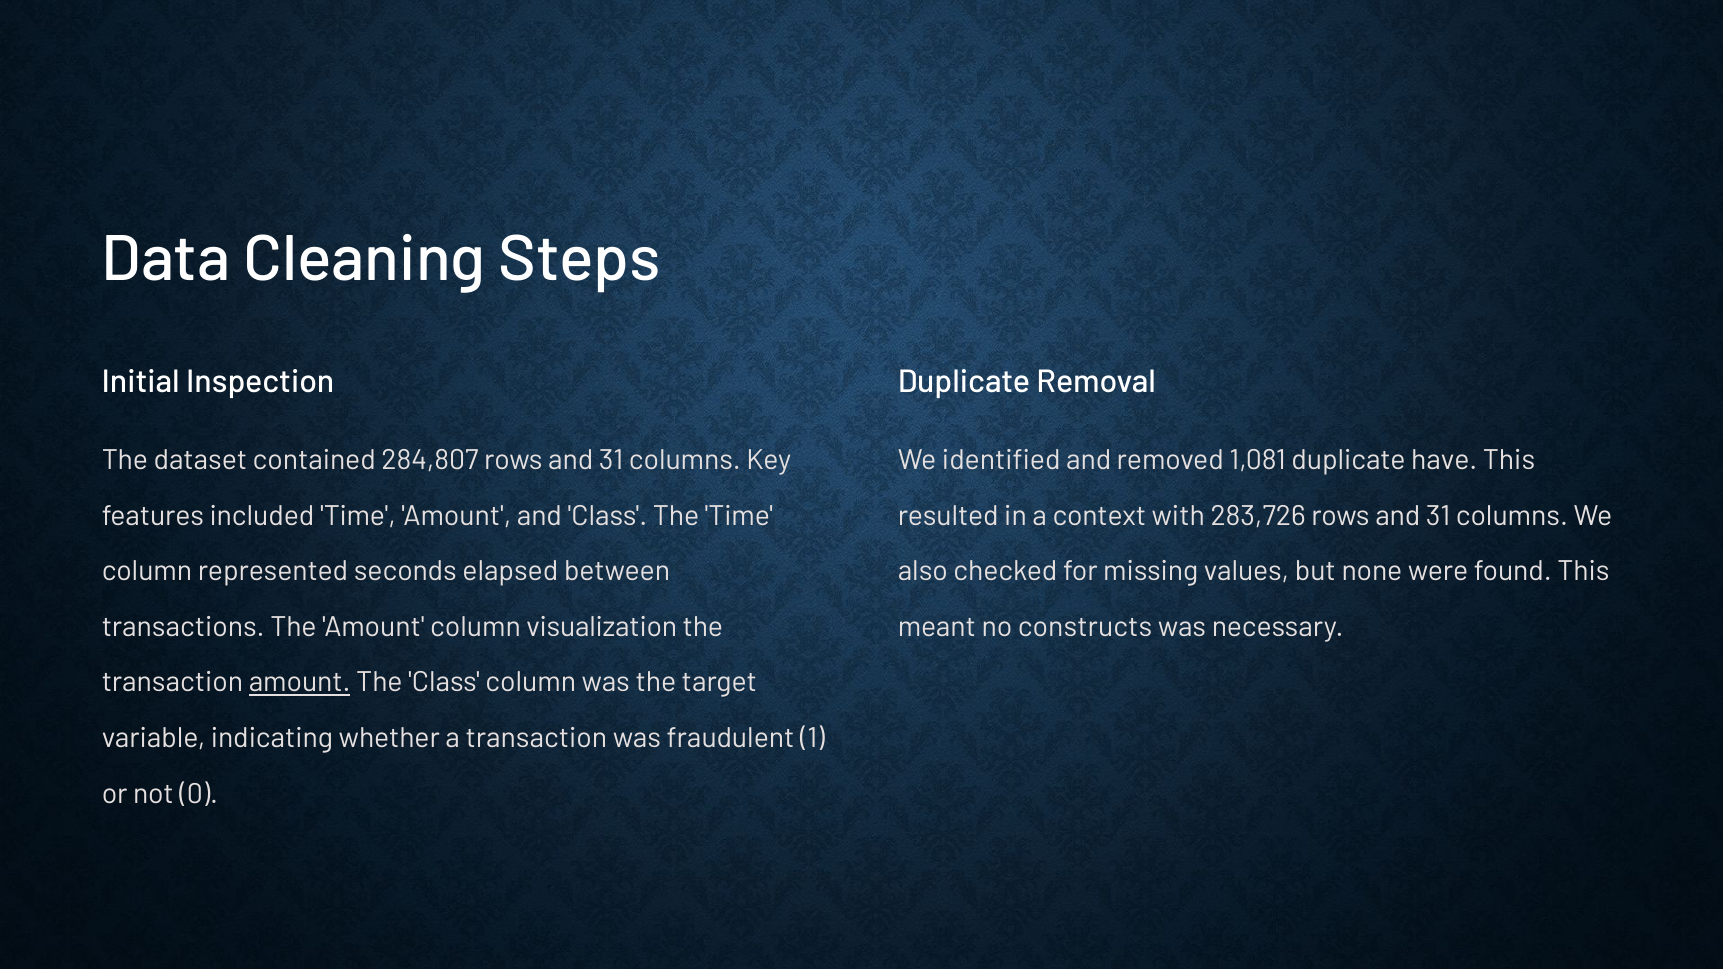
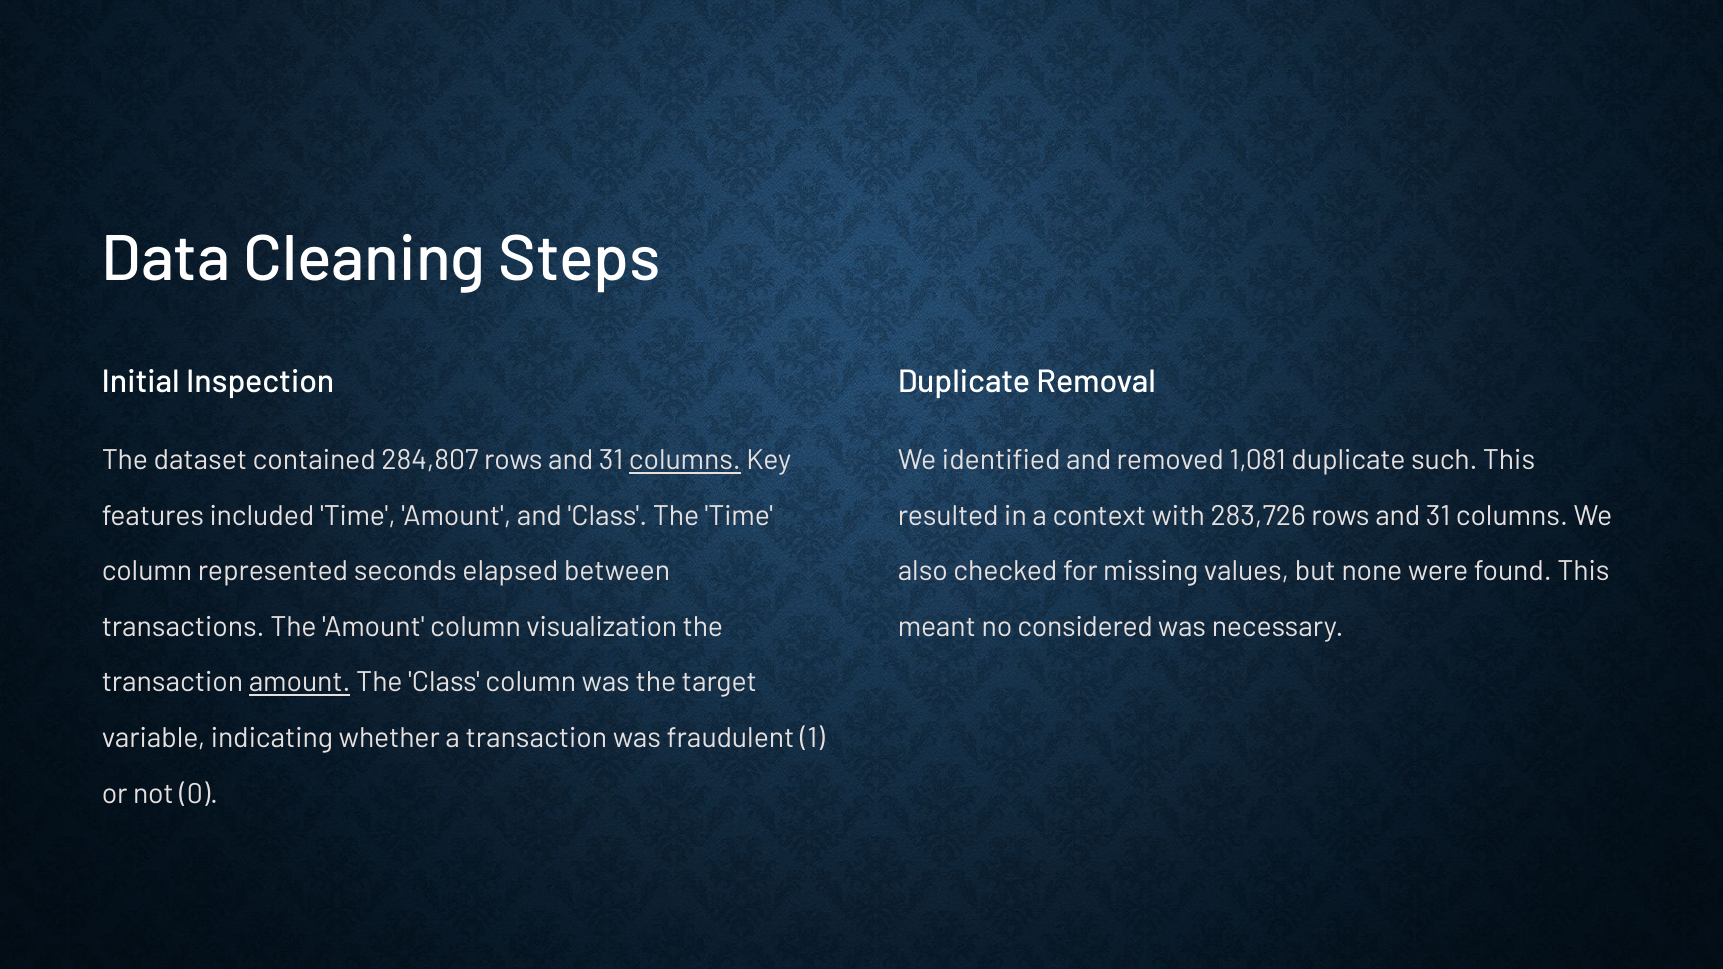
columns at (685, 461) underline: none -> present
have: have -> such
constructs: constructs -> considered
